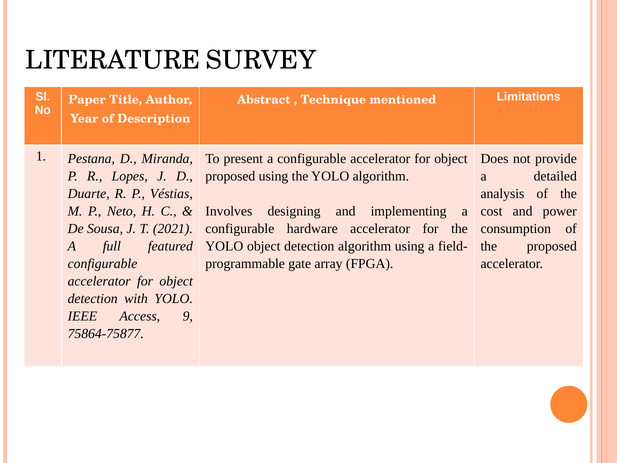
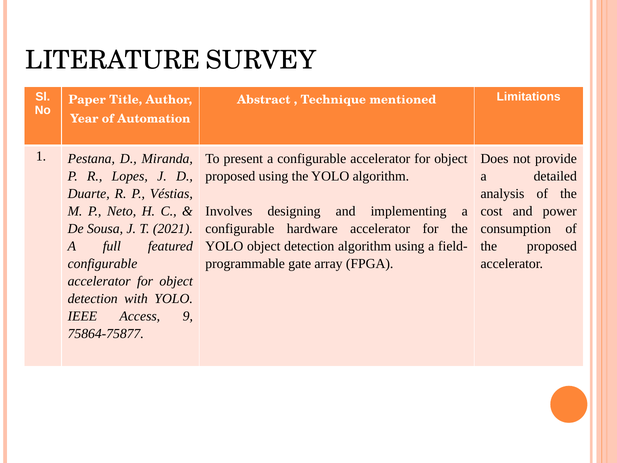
Description: Description -> Automation
